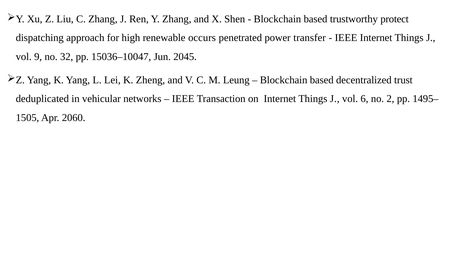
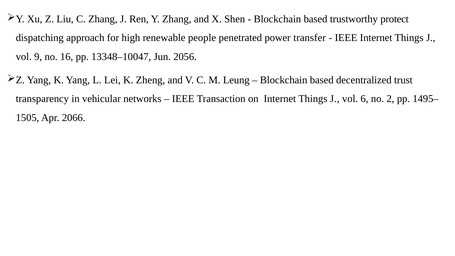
occurs: occurs -> people
32: 32 -> 16
15036–10047: 15036–10047 -> 13348–10047
2045: 2045 -> 2056
deduplicated: deduplicated -> transparency
2060: 2060 -> 2066
